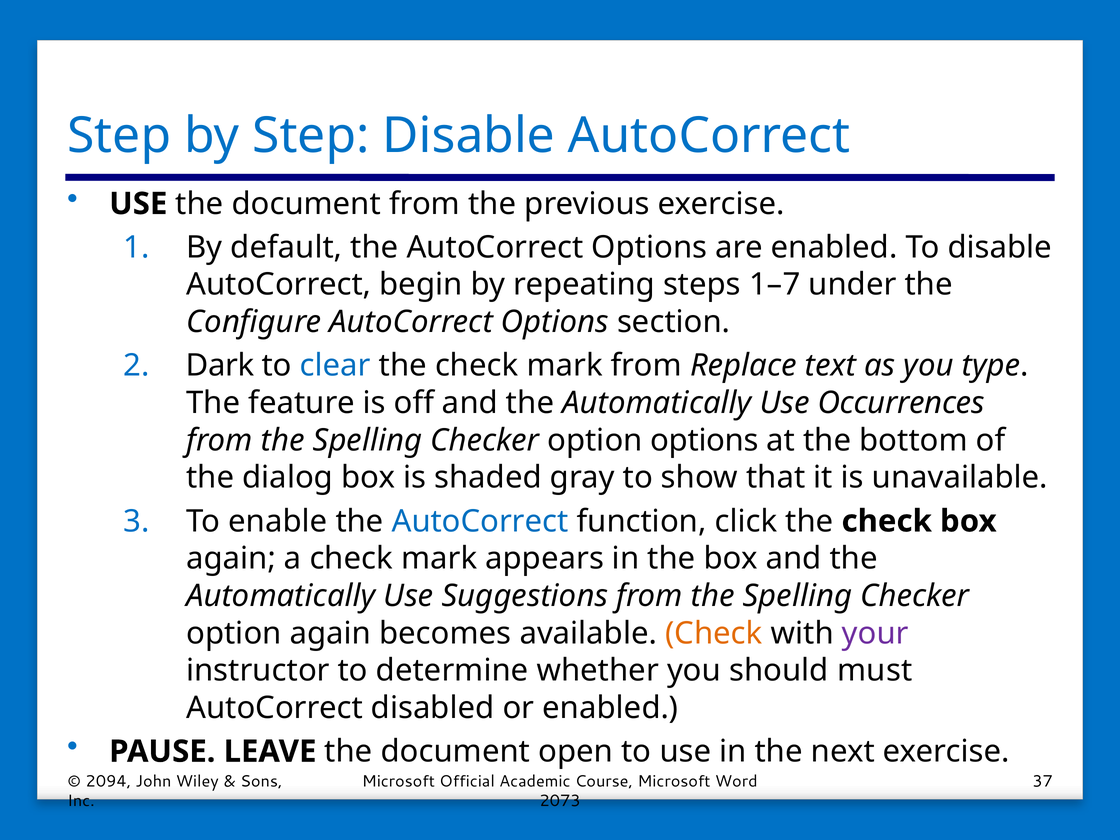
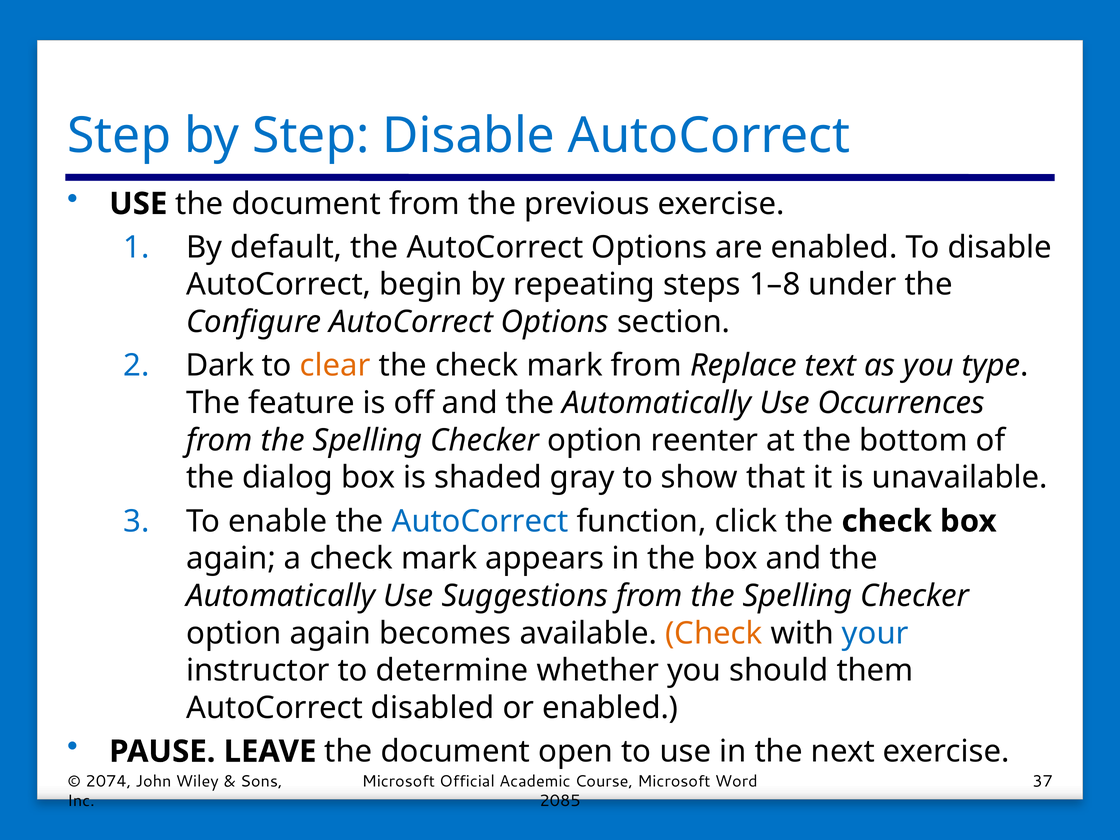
1–7: 1–7 -> 1–8
clear colour: blue -> orange
option options: options -> reenter
your colour: purple -> blue
must: must -> them
2094: 2094 -> 2074
2073: 2073 -> 2085
